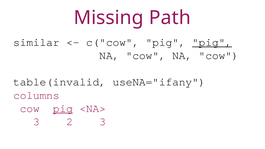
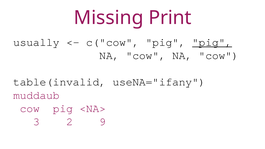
Path: Path -> Print
similar: similar -> usually
columns: columns -> muddaub
pig at (63, 108) underline: present -> none
2 3: 3 -> 9
